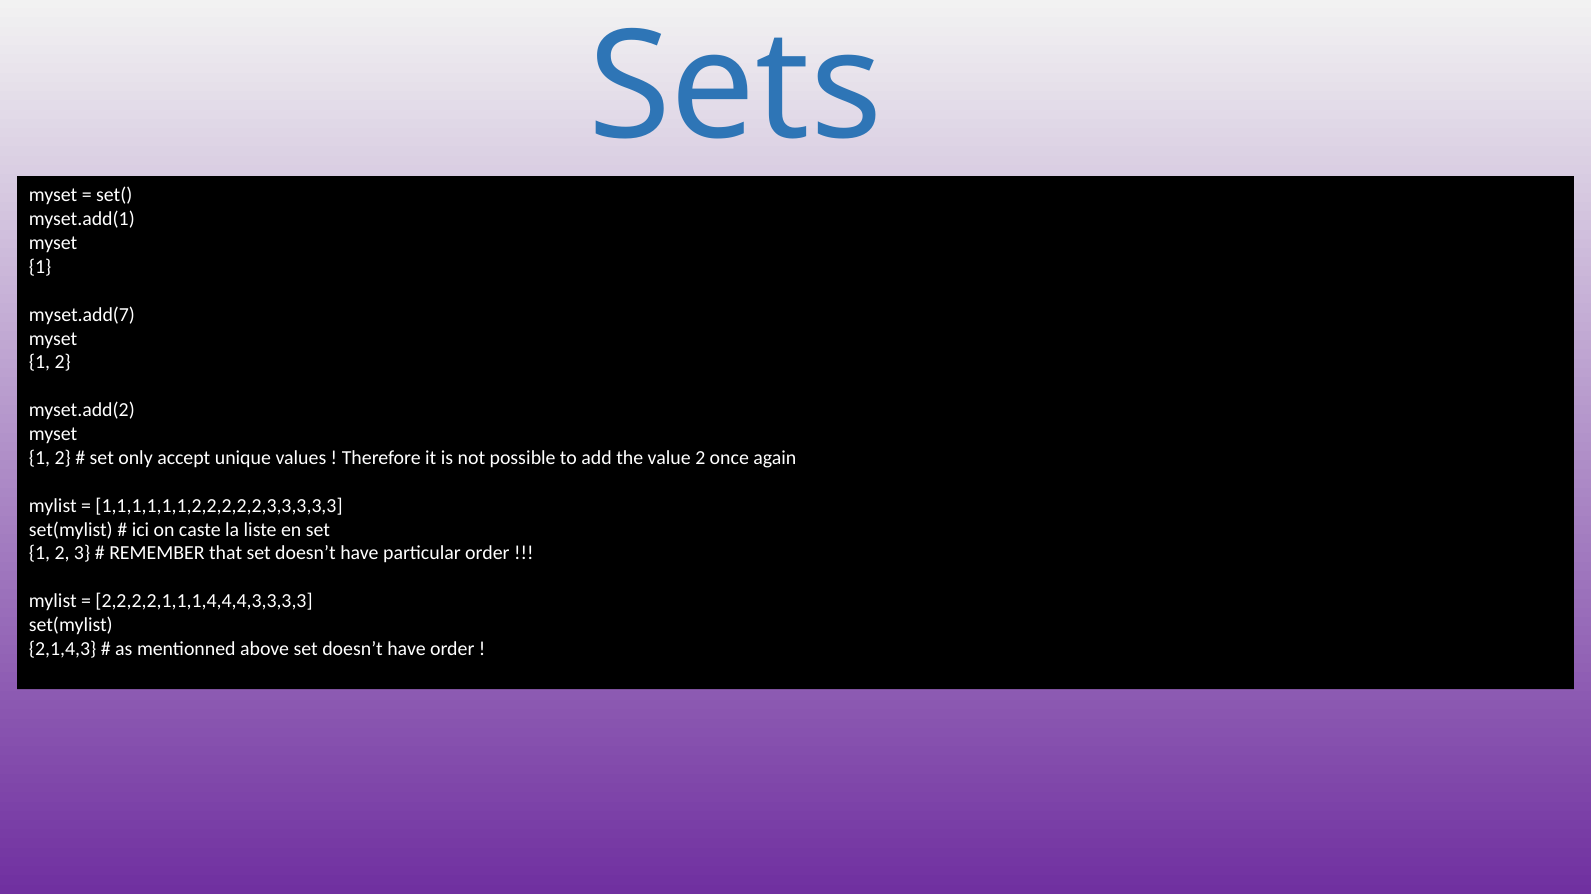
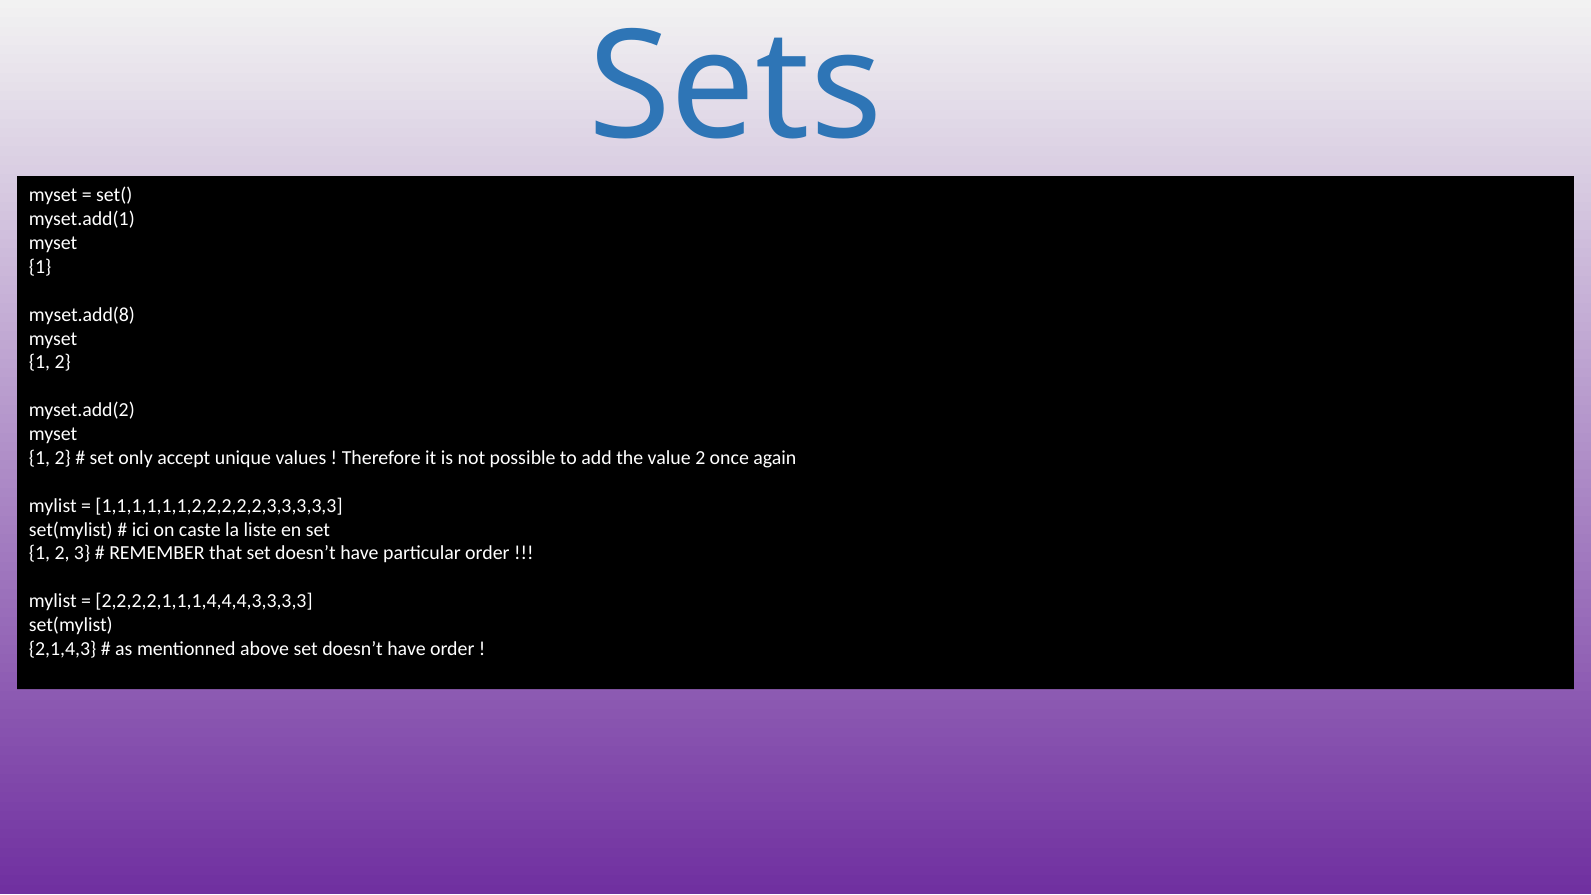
myset.add(7: myset.add(7 -> myset.add(8
